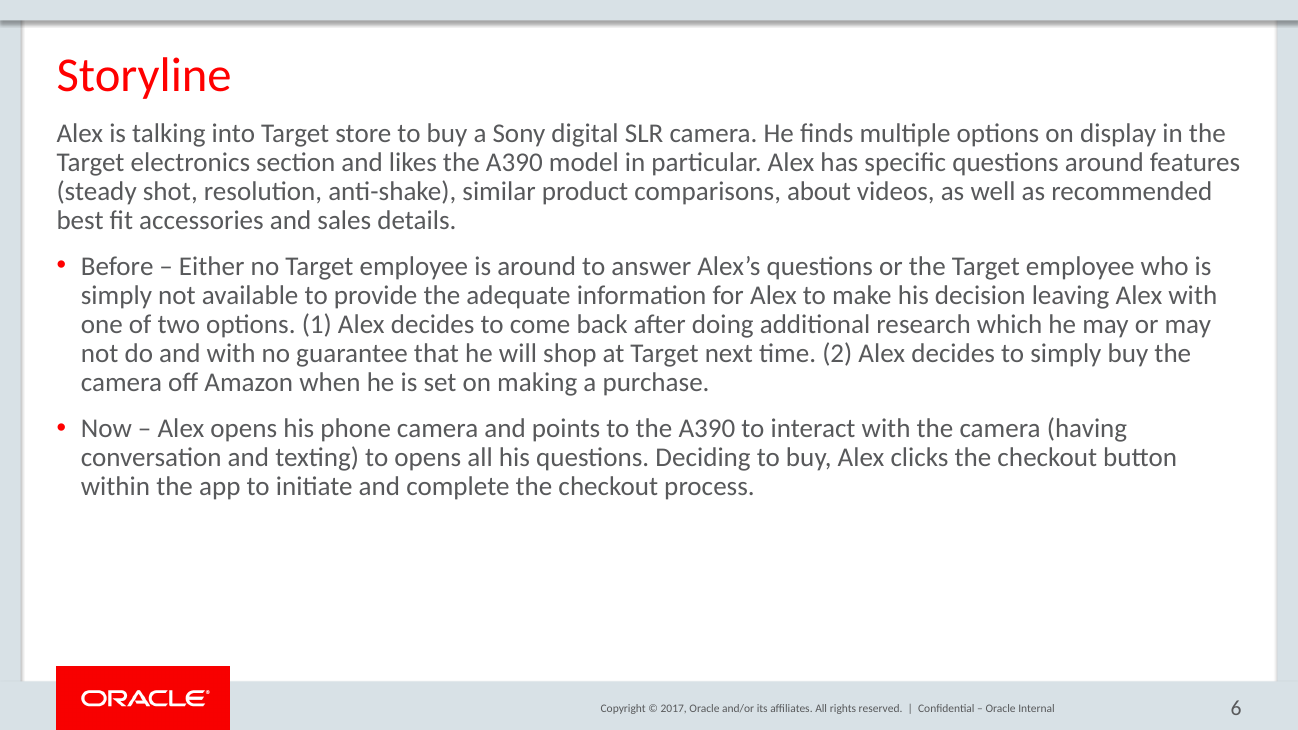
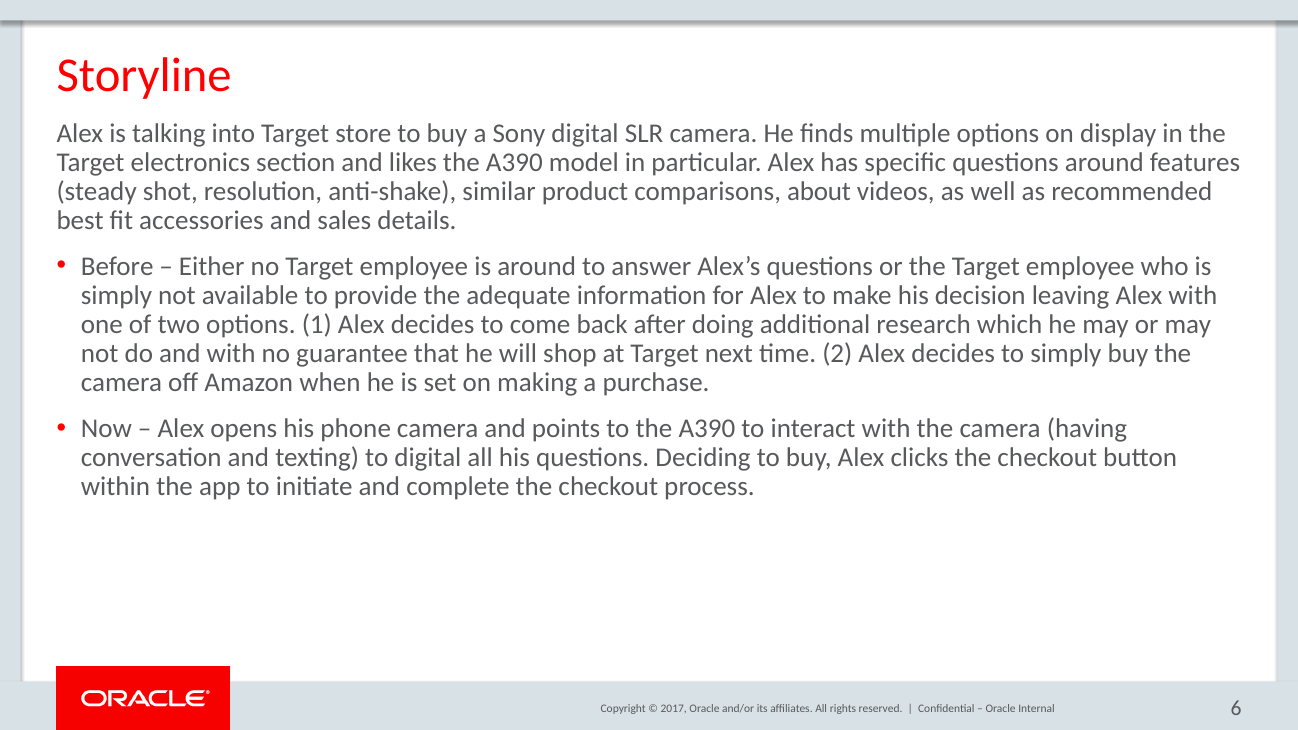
to opens: opens -> digital
